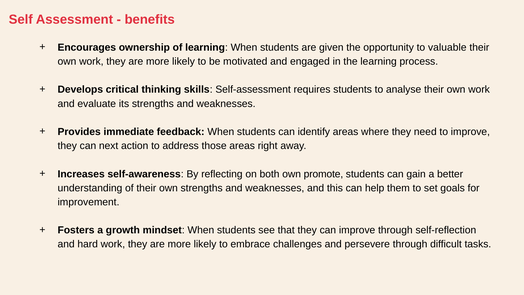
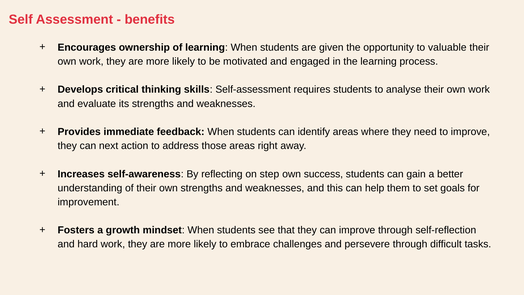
both: both -> step
promote: promote -> success
